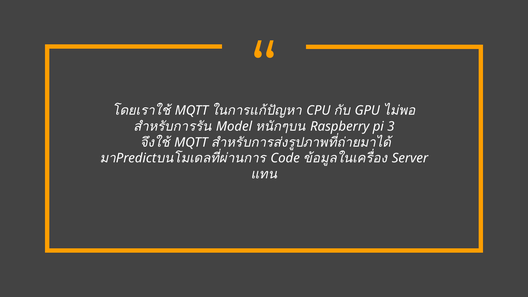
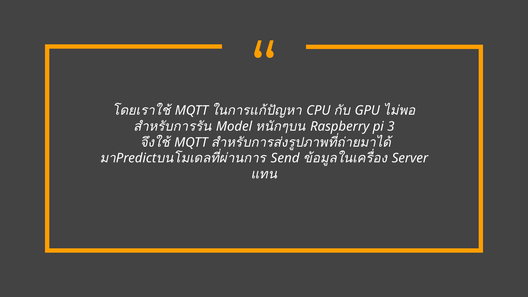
Code: Code -> Send
